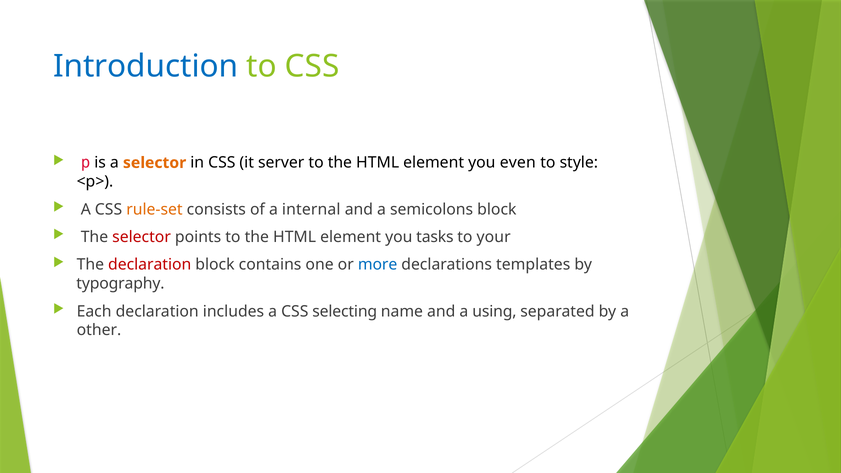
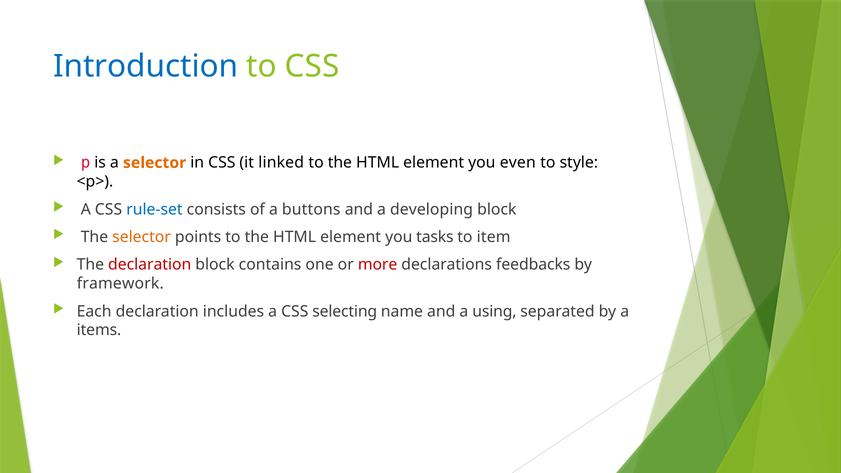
server: server -> linked
rule-set colour: orange -> blue
internal: internal -> buttons
semicolons: semicolons -> developing
selector at (142, 237) colour: red -> orange
your: your -> item
more colour: blue -> red
templates: templates -> feedbacks
typography: typography -> framework
other: other -> items
